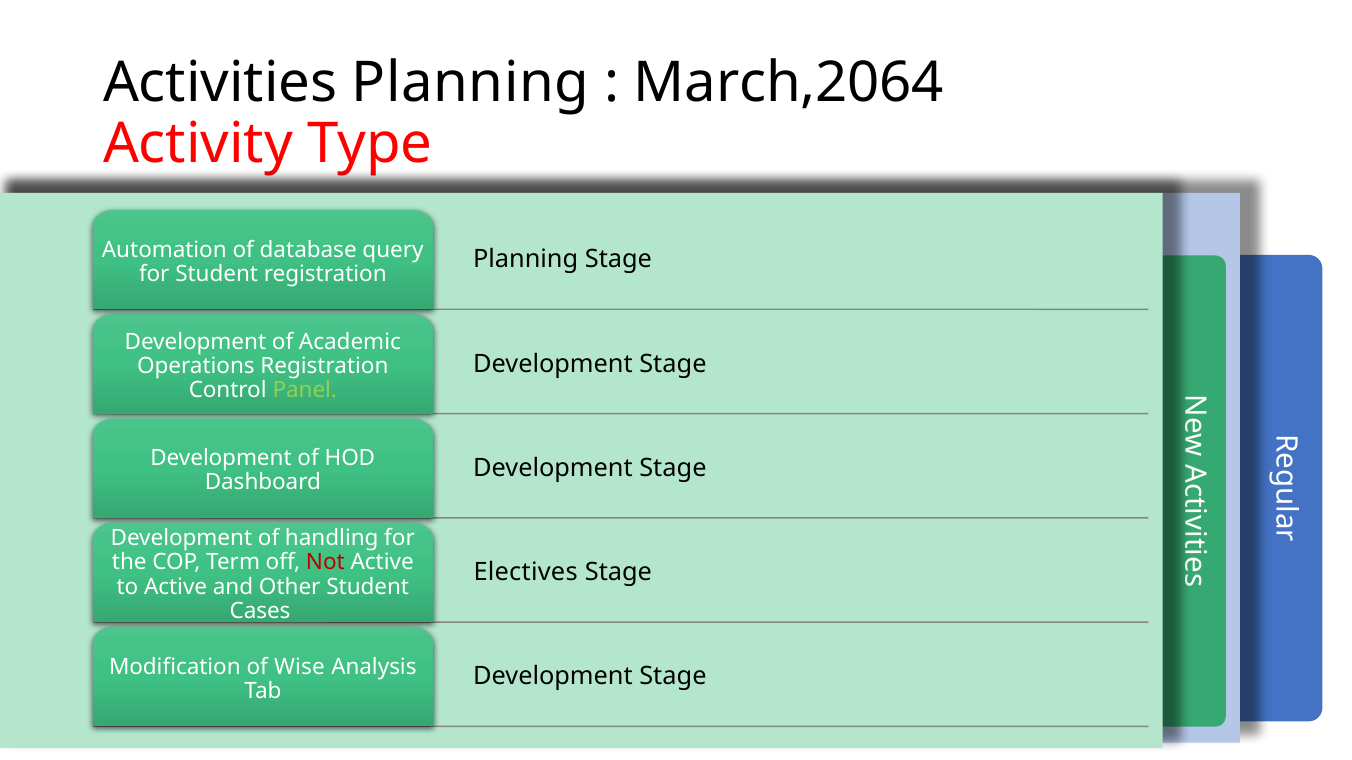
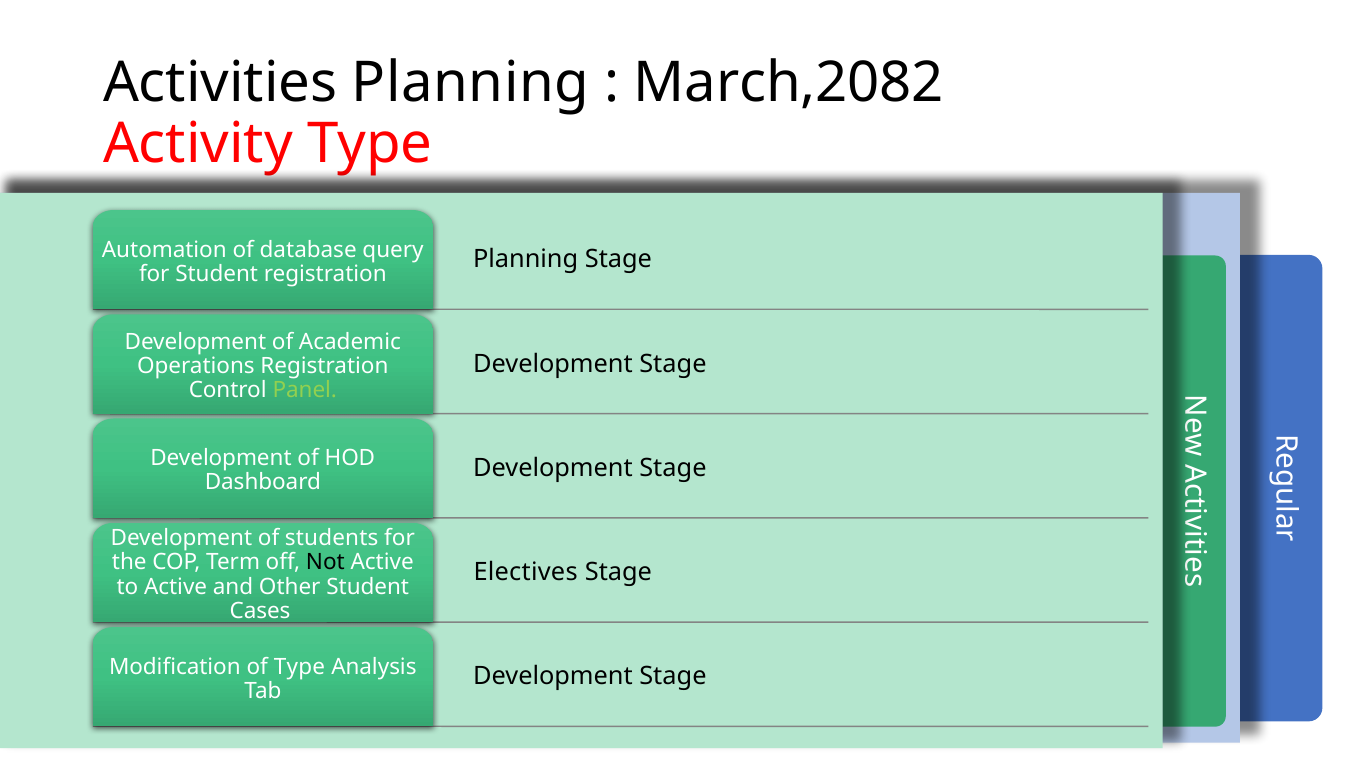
March,2064: March,2064 -> March,2082
handling: handling -> students
Not colour: red -> black
of Wise: Wise -> Type
